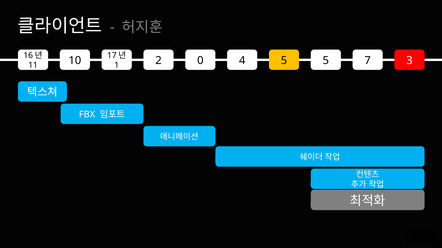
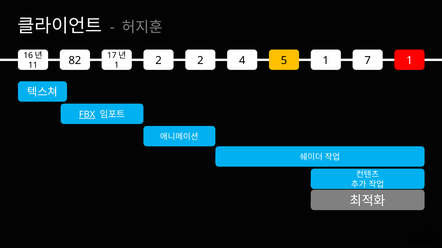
2 0: 0 -> 2
4 5: 5 -> 1
5 3: 3 -> 1
10: 10 -> 82
FBX underline: none -> present
